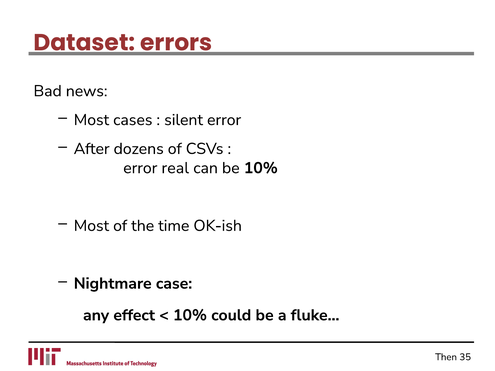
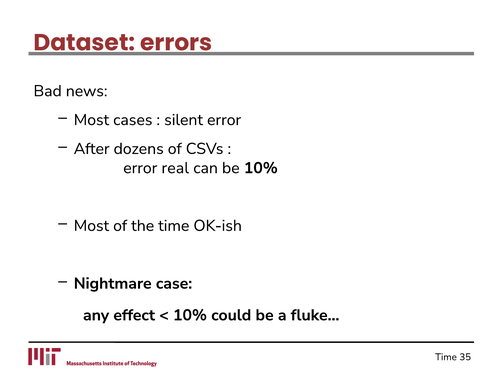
Then at (446, 357): Then -> Time
